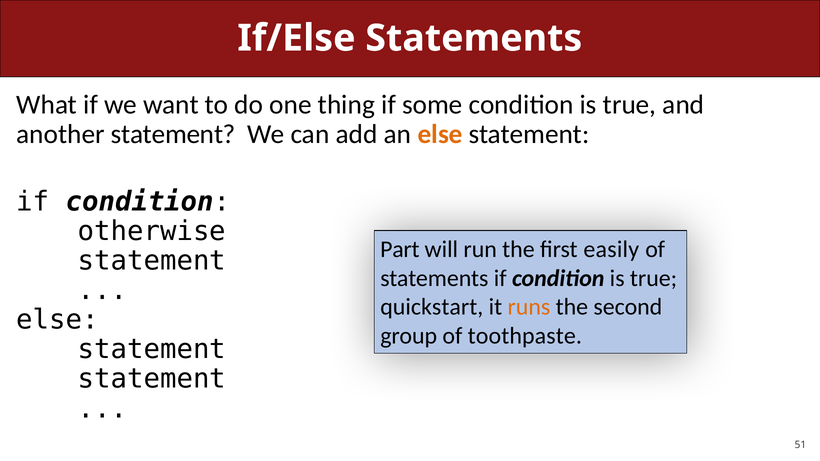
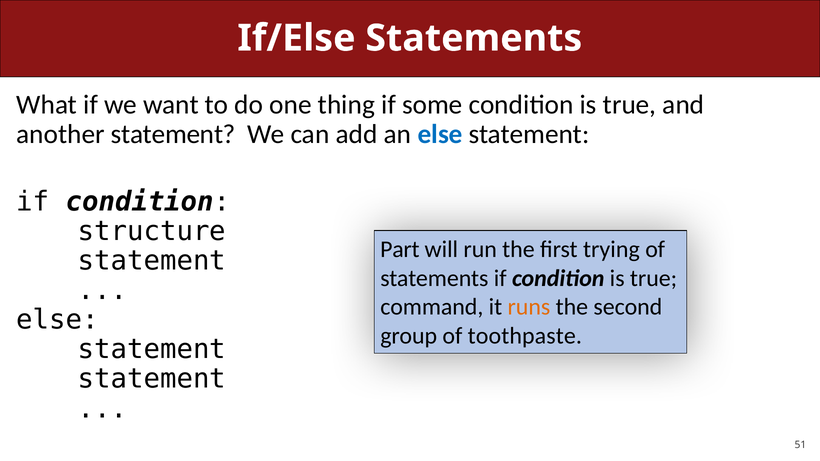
else at (440, 134) colour: orange -> blue
otherwise: otherwise -> structure
easily: easily -> trying
quickstart: quickstart -> command
